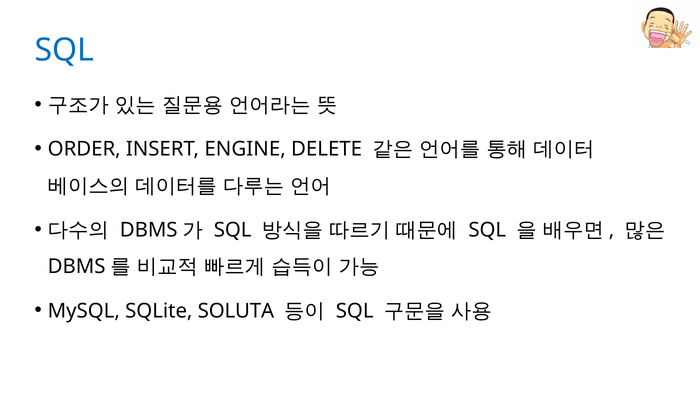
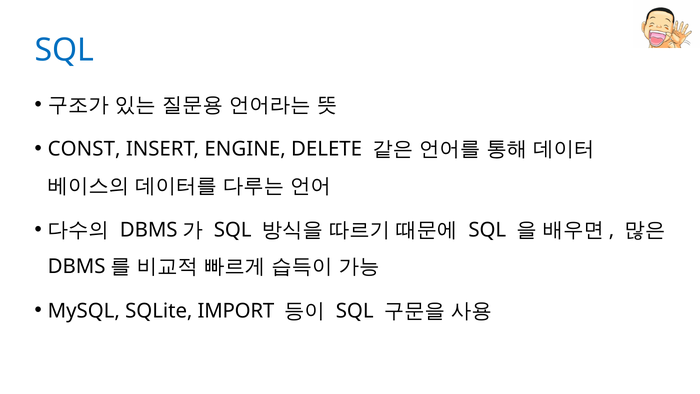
ORDER: ORDER -> CONST
SOLUTA: SOLUTA -> IMPORT
